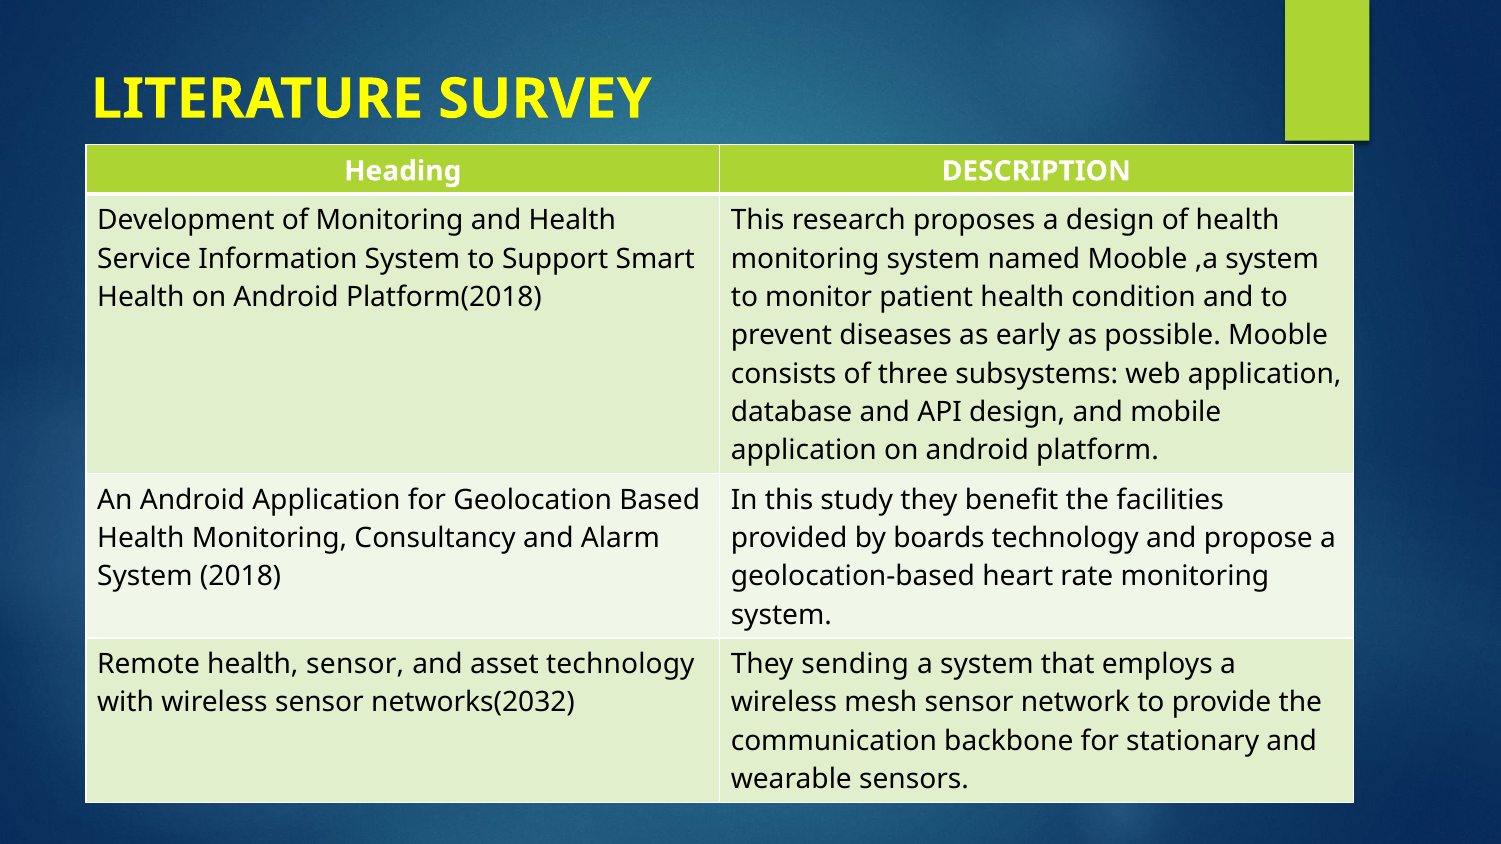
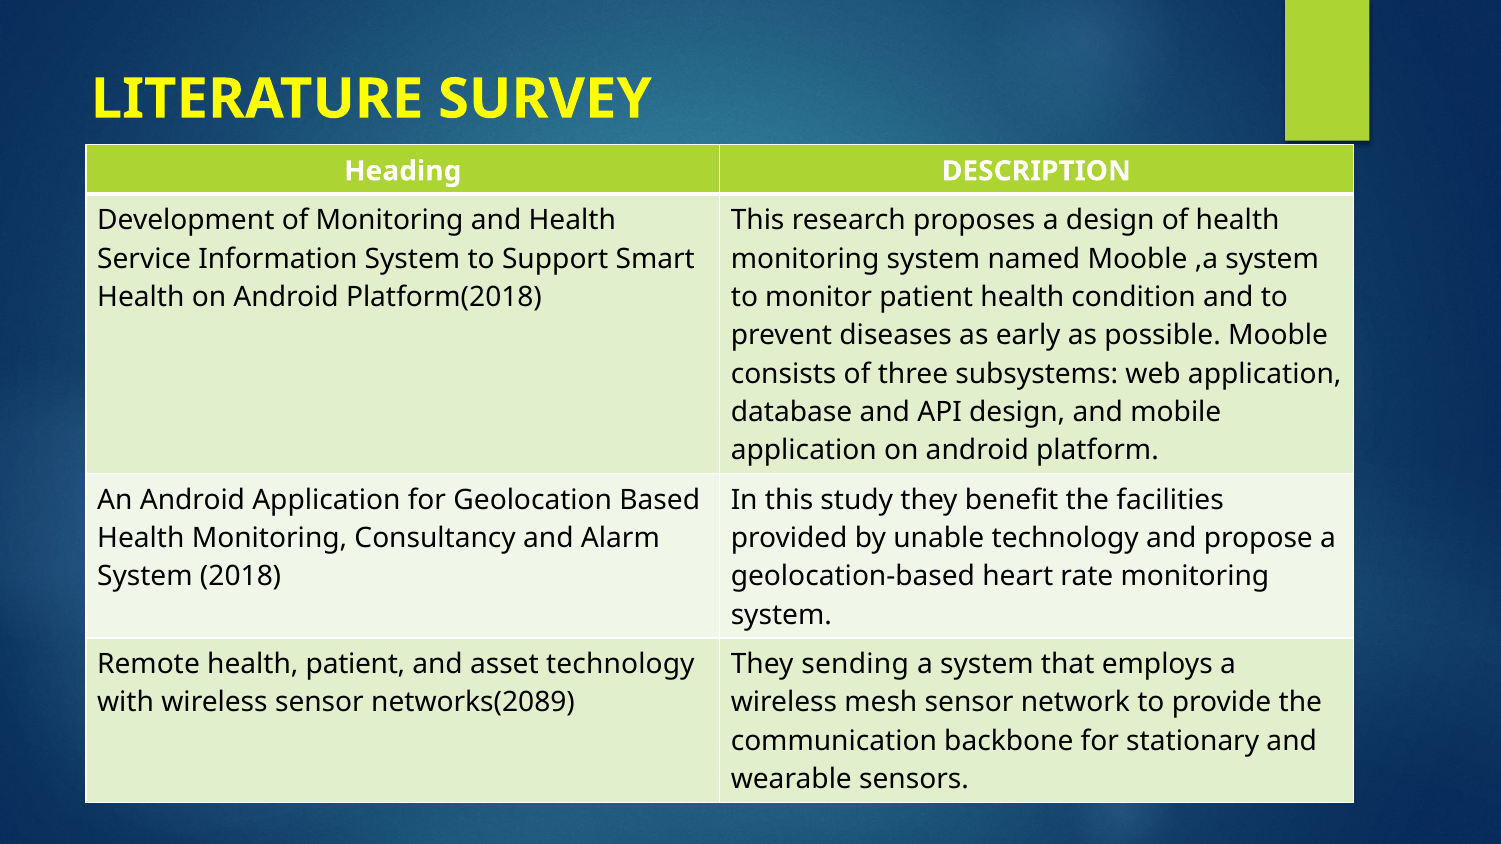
boards: boards -> unable
health sensor: sensor -> patient
networks(2032: networks(2032 -> networks(2089
